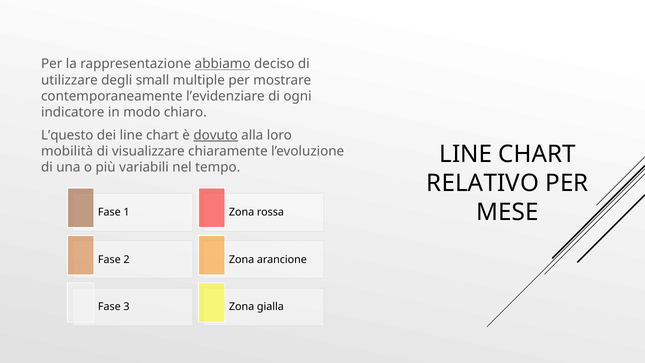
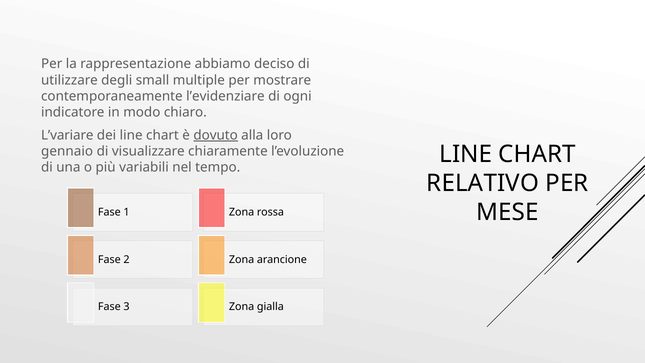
abbiamo underline: present -> none
L’questo: L’questo -> L’variare
mobilità: mobilità -> gennaio
